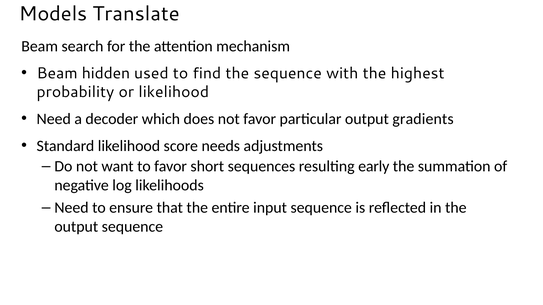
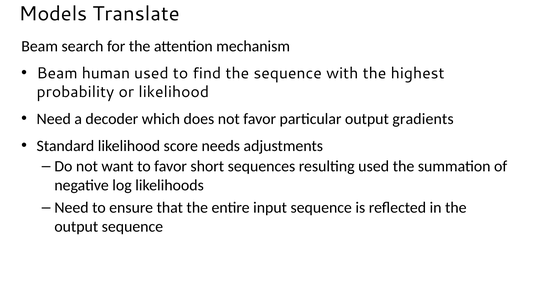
hidden: hidden -> human
resulting early: early -> used
